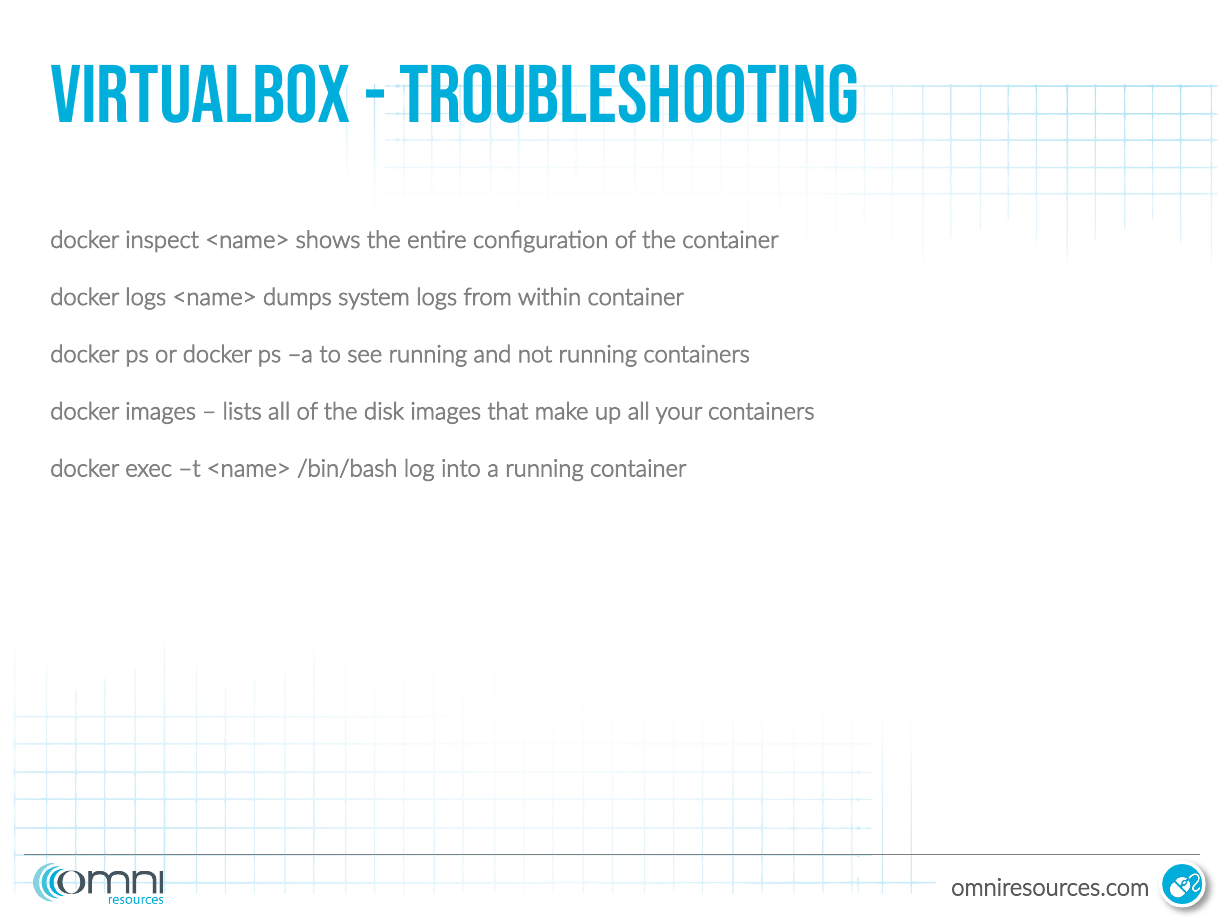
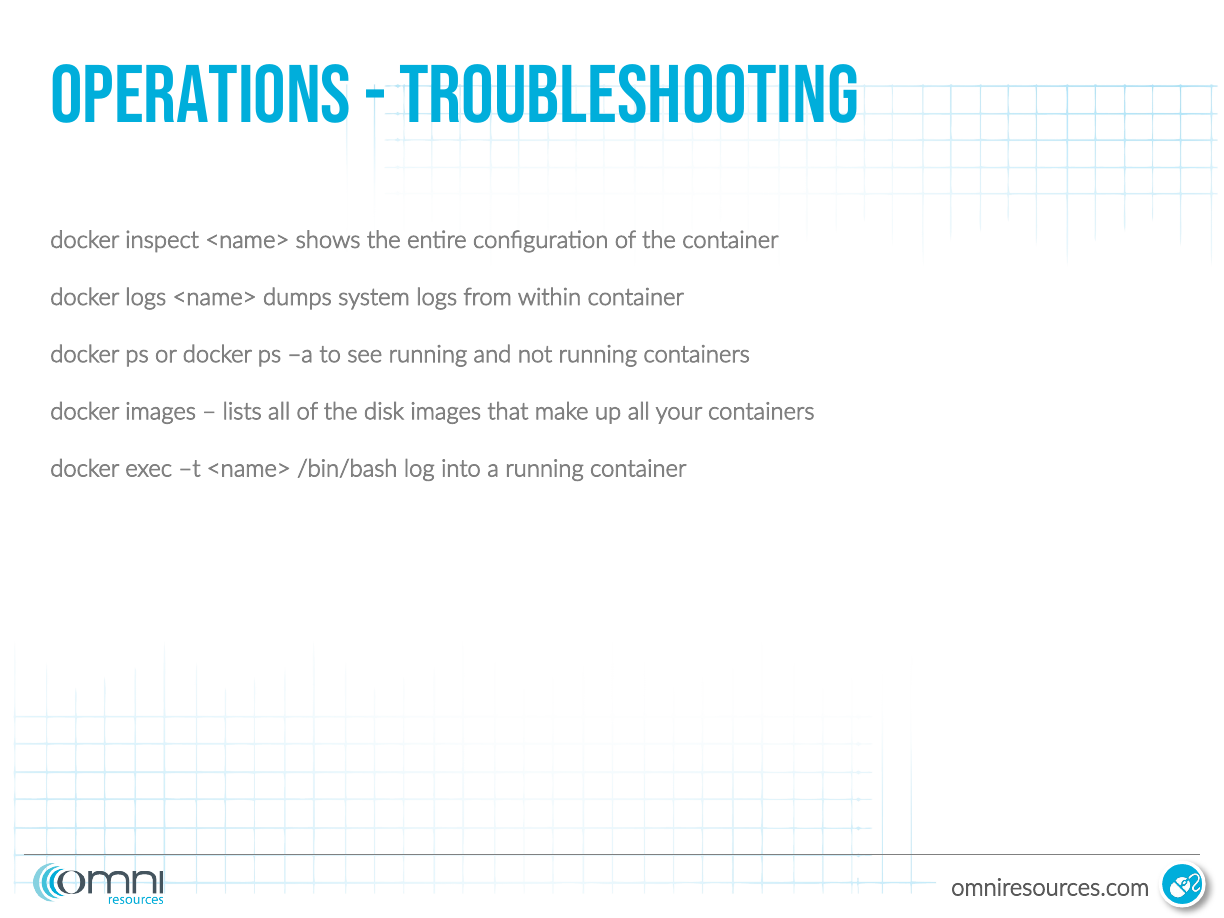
Virtualbox: Virtualbox -> Operations
